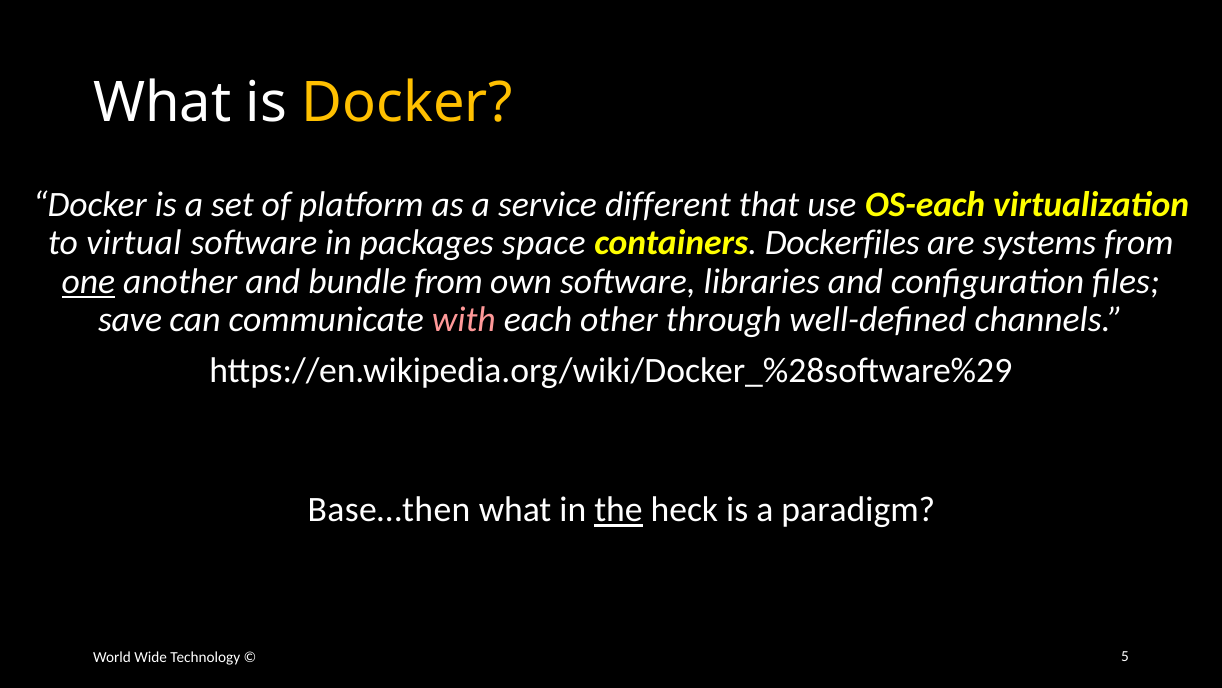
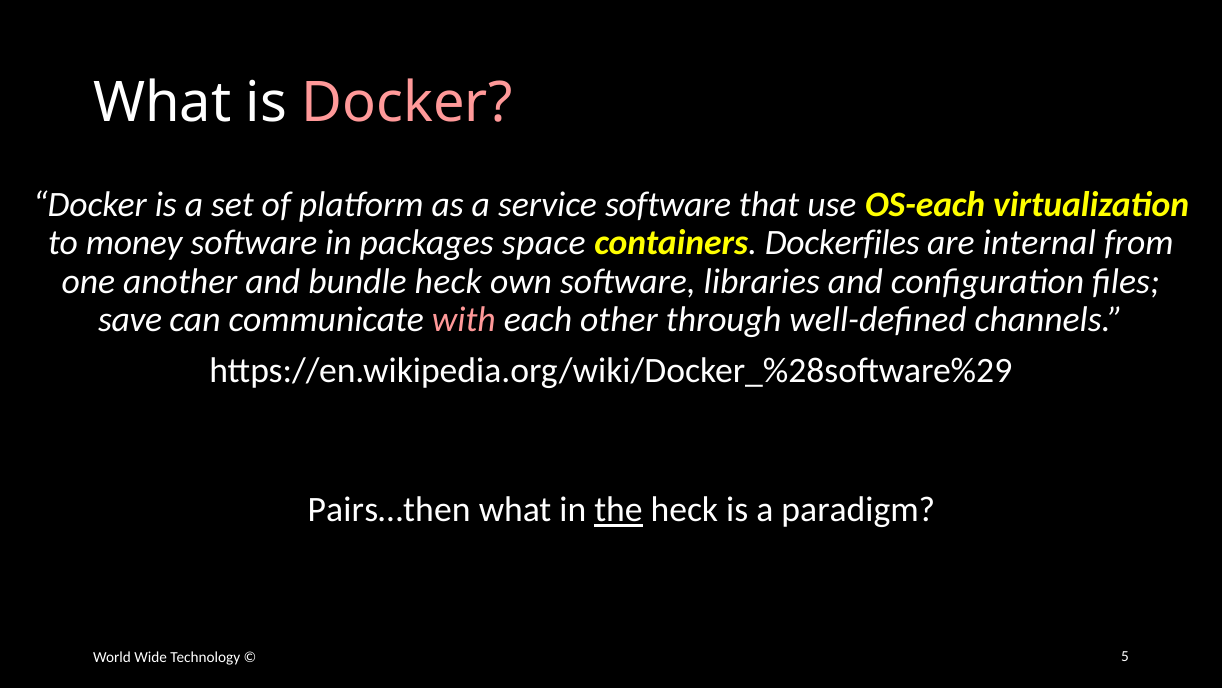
Docker at (407, 103) colour: yellow -> pink
service different: different -> software
virtual: virtual -> money
systems: systems -> internal
one underline: present -> none
bundle from: from -> heck
Base…then: Base…then -> Pairs…then
